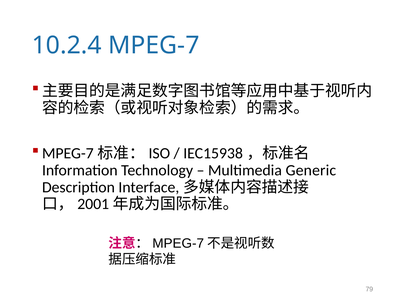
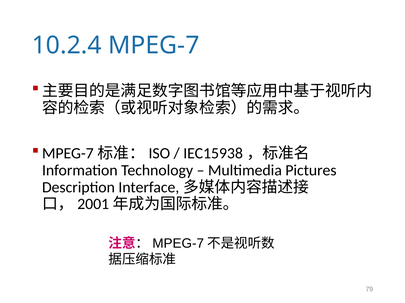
Generic: Generic -> Pictures
